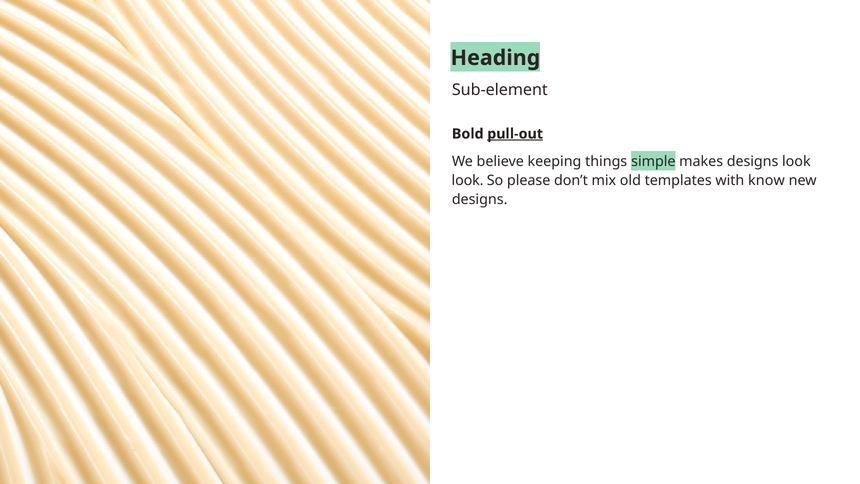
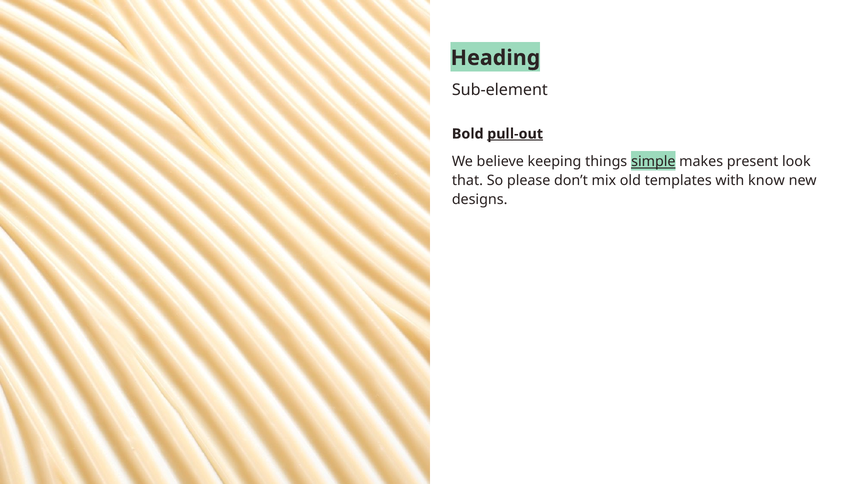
simple underline: none -> present
makes designs: designs -> present
look at (468, 181): look -> that
